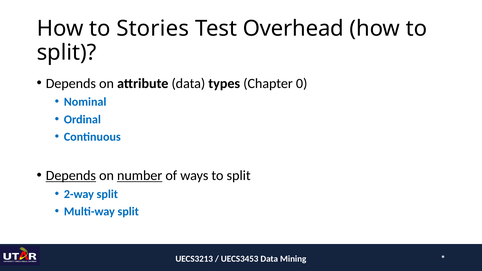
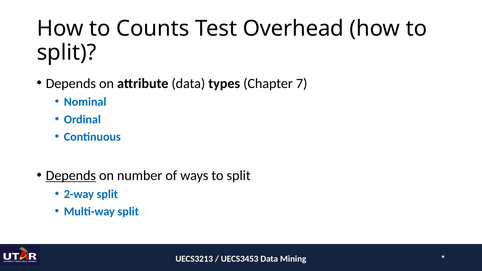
Stories: Stories -> Counts
0: 0 -> 7
number underline: present -> none
